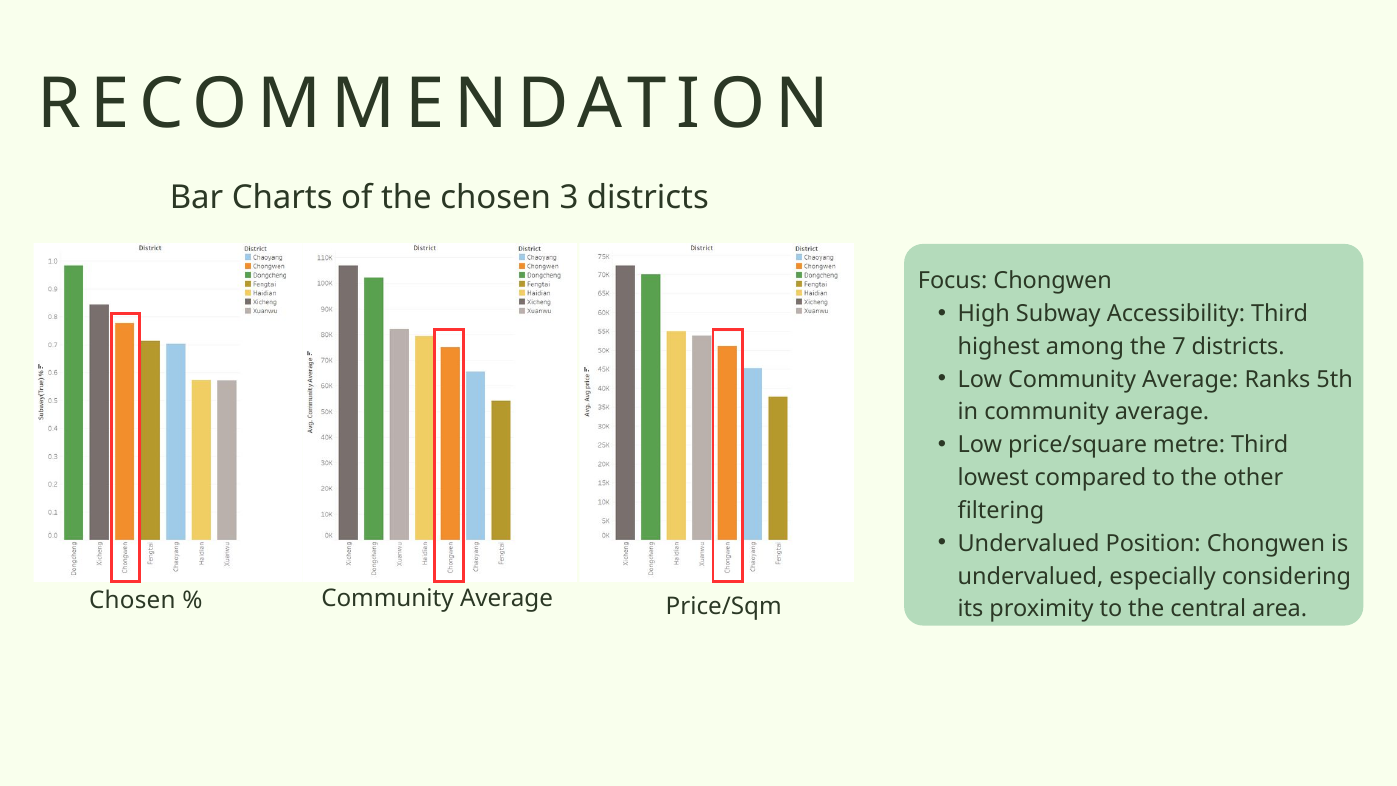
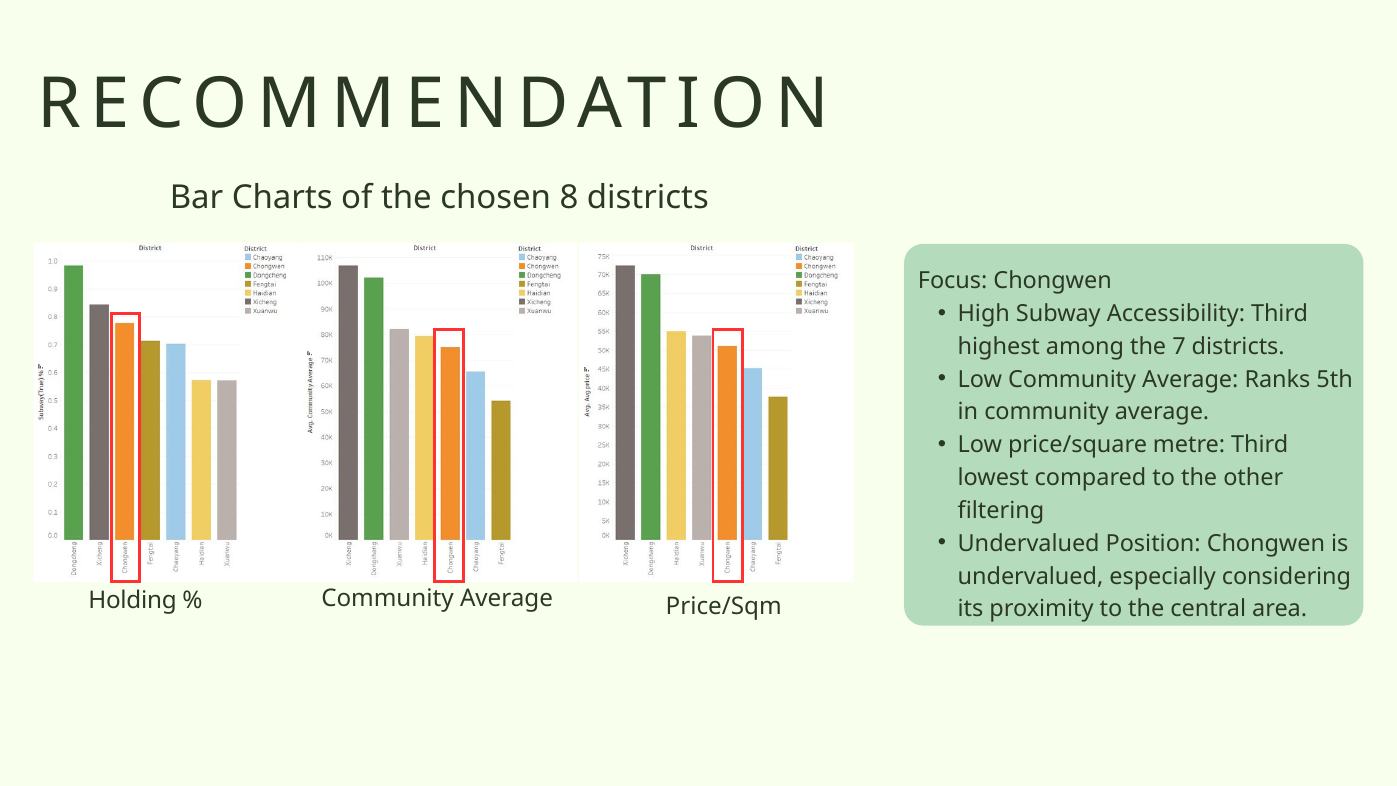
3: 3 -> 8
Chosen at (132, 600): Chosen -> Holding
